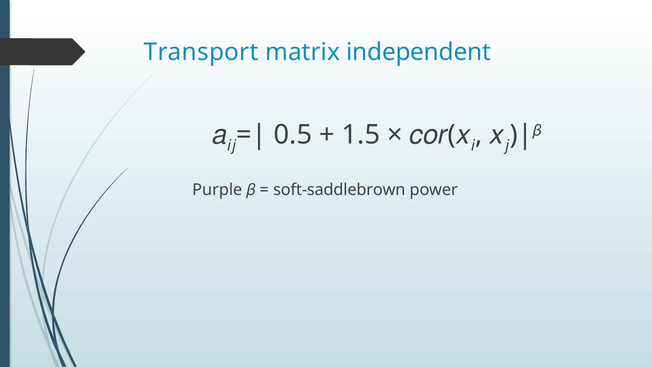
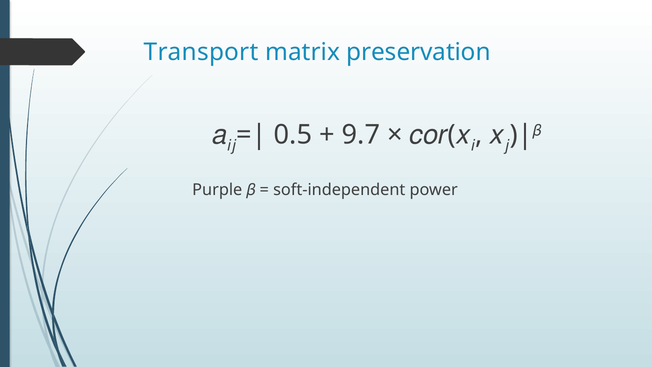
independent: independent -> preservation
1.5: 1.5 -> 9.7
soft-saddlebrown: soft-saddlebrown -> soft-independent
